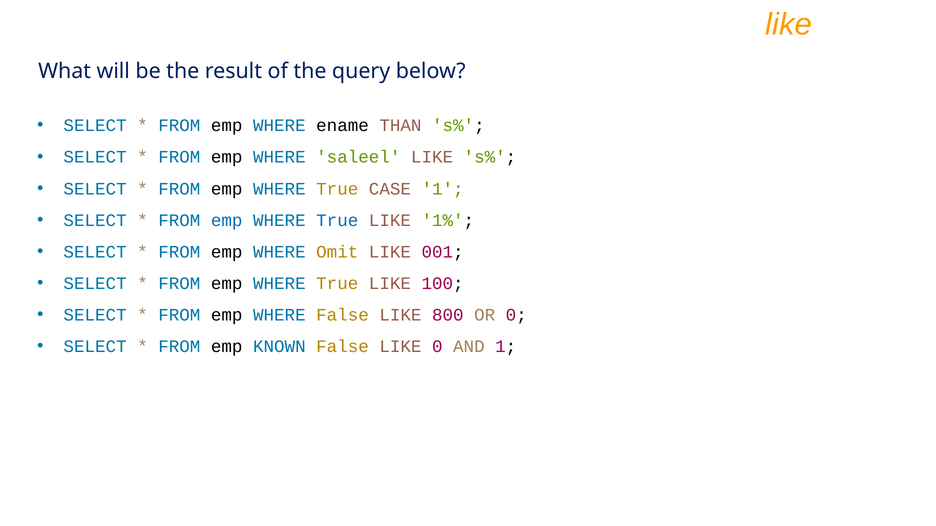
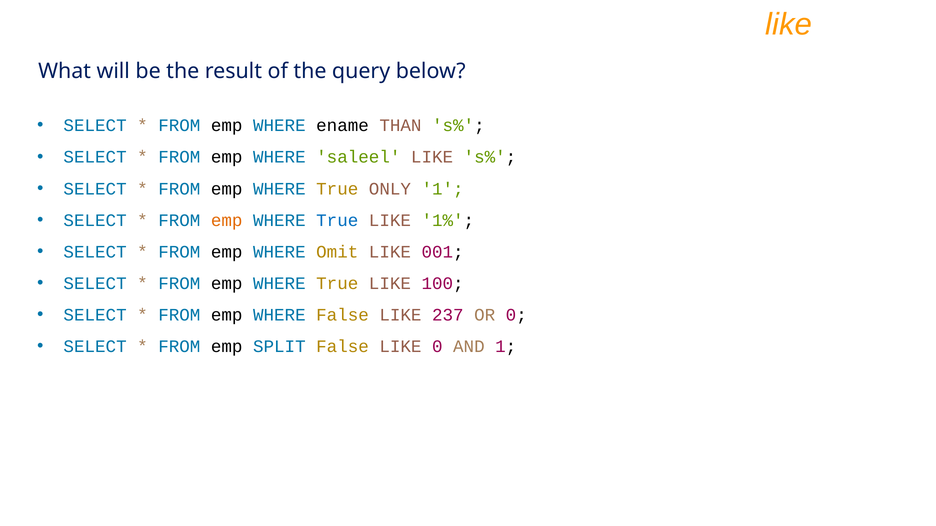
CASE: CASE -> ONLY
emp at (227, 221) colour: blue -> orange
800: 800 -> 237
KNOWN: KNOWN -> SPLIT
